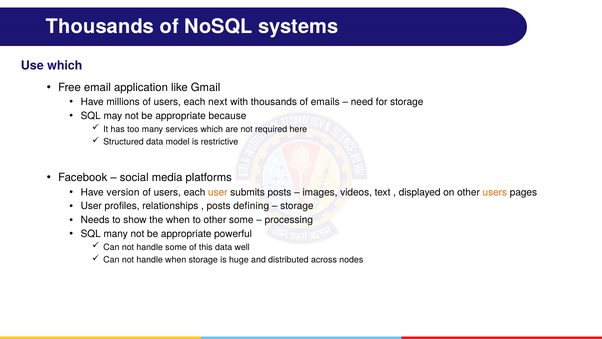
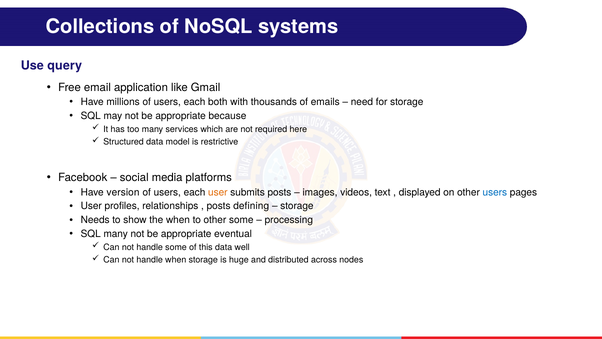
Thousands at (100, 27): Thousands -> Collections
Use which: which -> query
next: next -> both
users at (495, 192) colour: orange -> blue
powerful: powerful -> eventual
